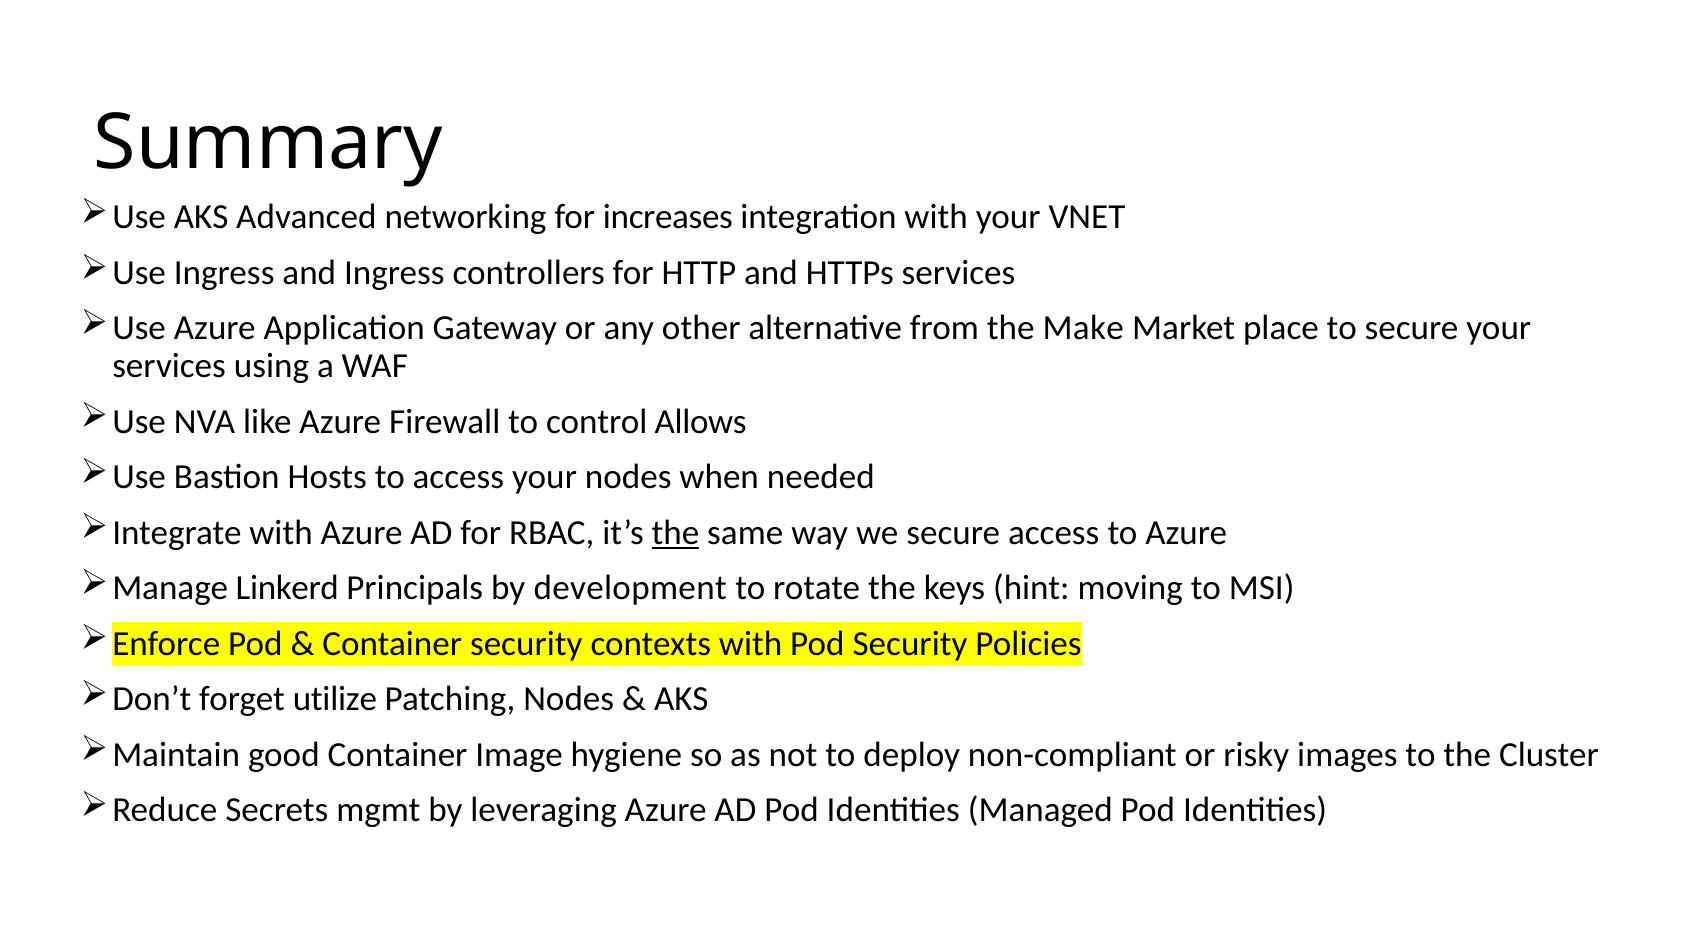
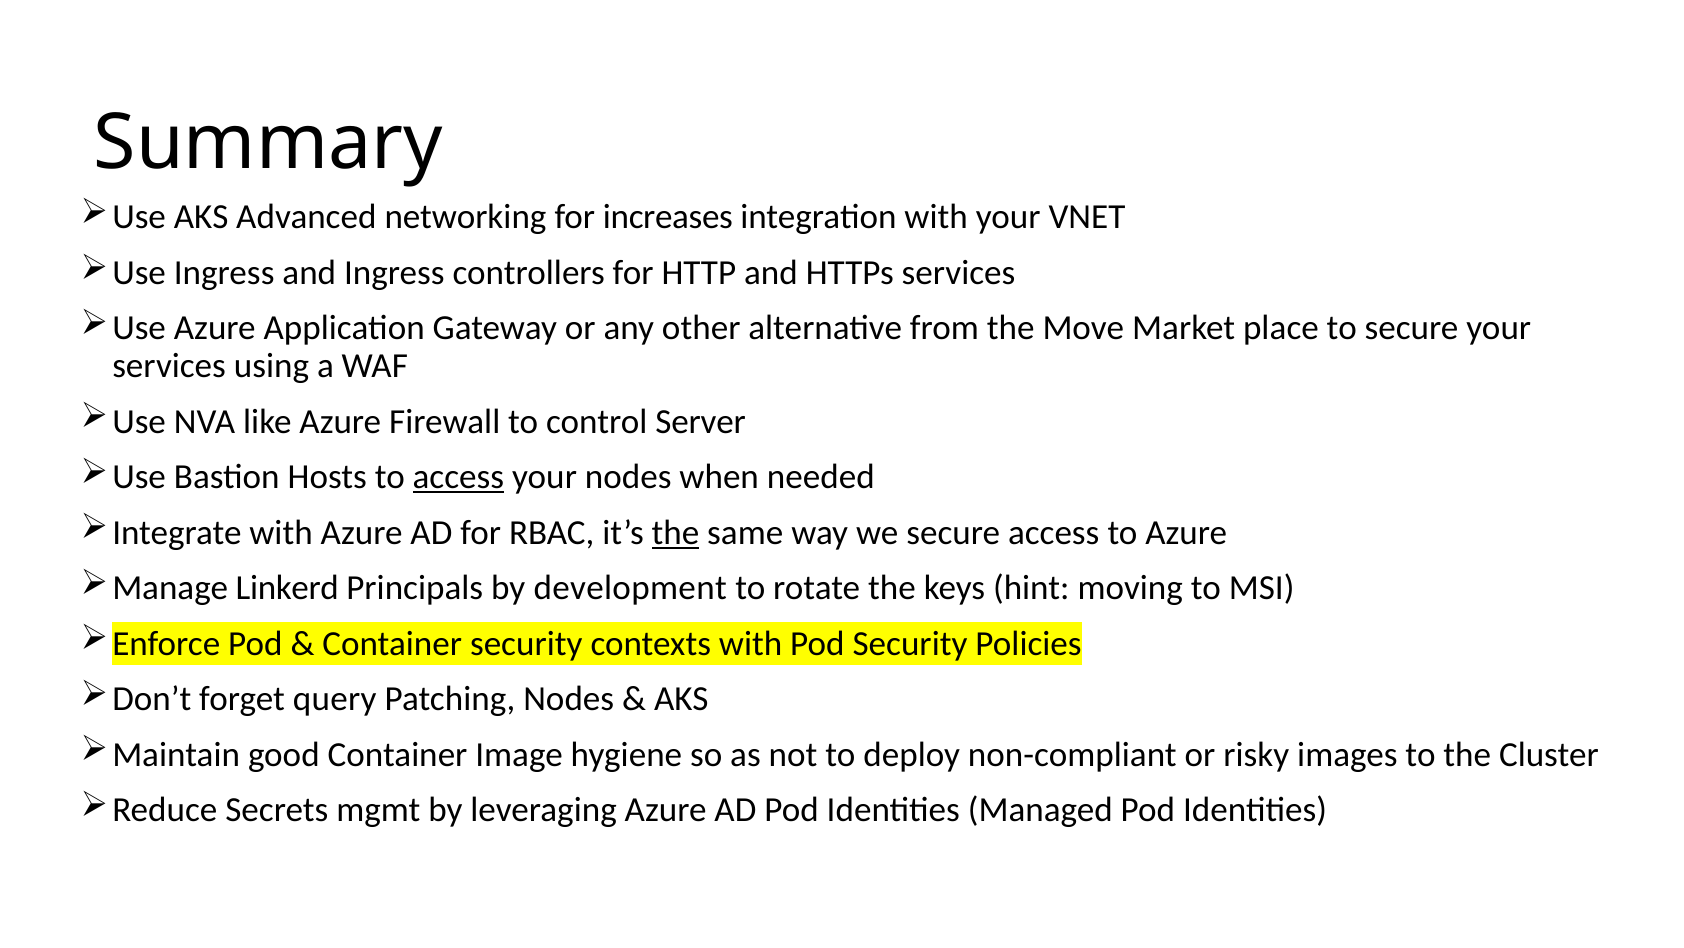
Make: Make -> Move
Allows: Allows -> Server
access at (458, 477) underline: none -> present
utilize: utilize -> query
